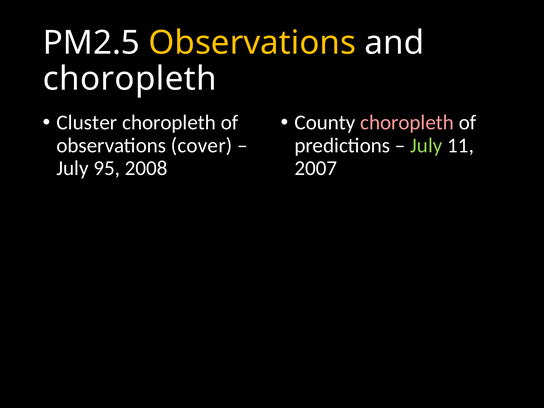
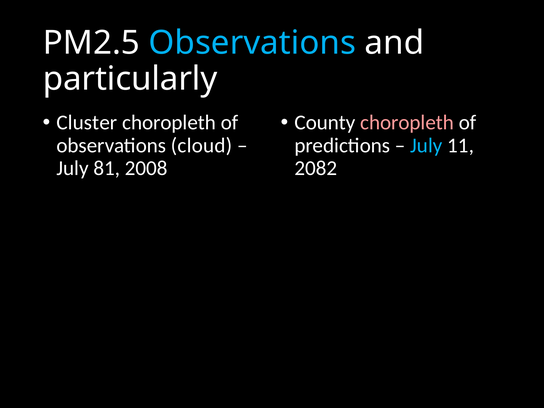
Observations at (252, 43) colour: yellow -> light blue
choropleth at (130, 79): choropleth -> particularly
cover: cover -> cloud
July at (426, 145) colour: light green -> light blue
95: 95 -> 81
2007: 2007 -> 2082
